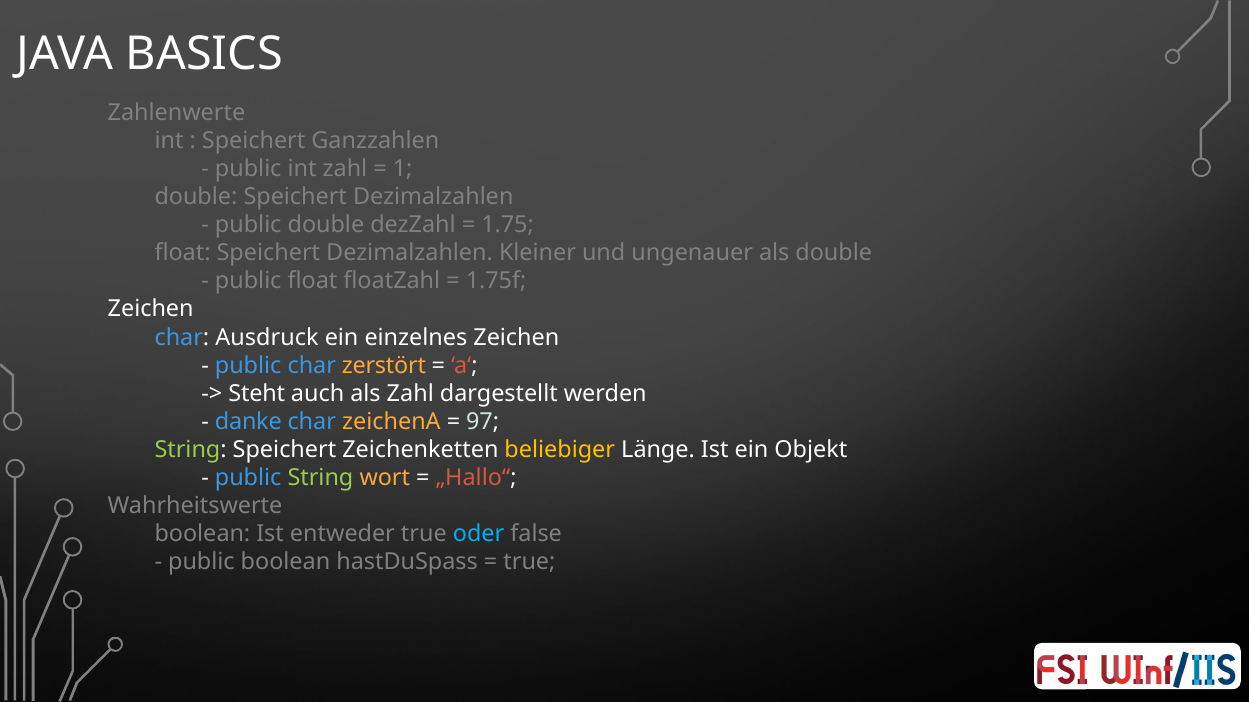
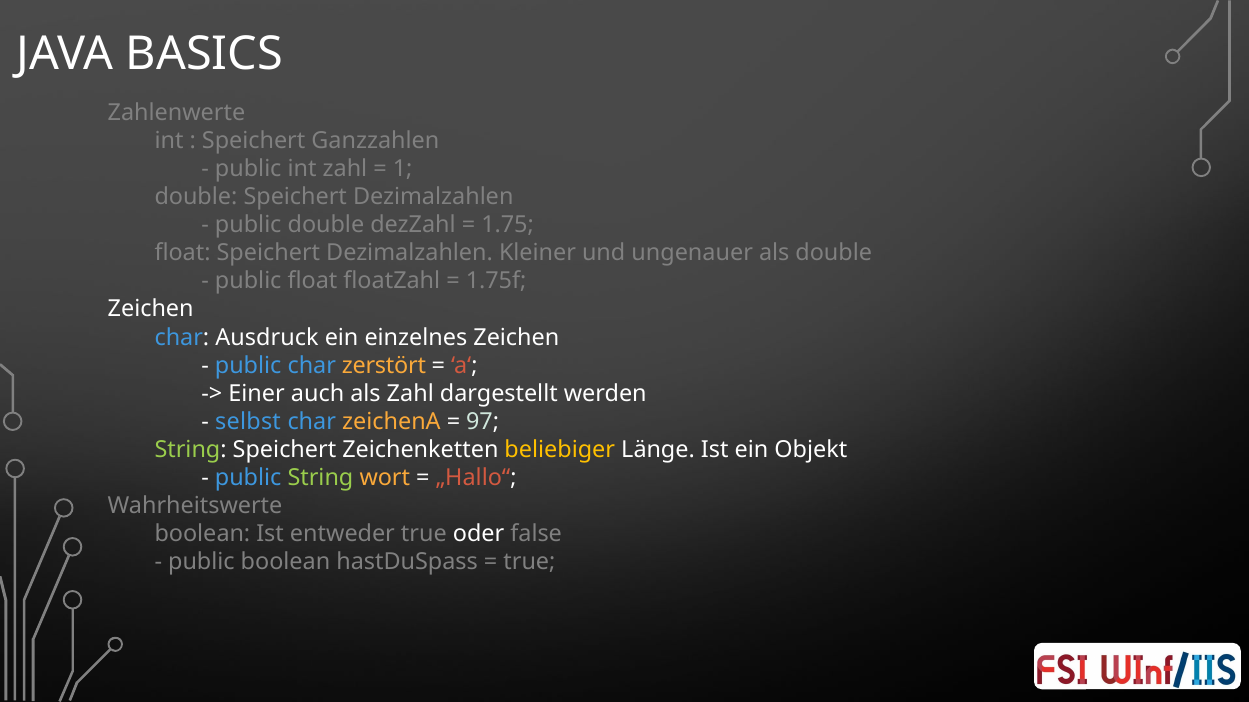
Steht: Steht -> Einer
danke: danke -> selbst
oder colour: light blue -> white
